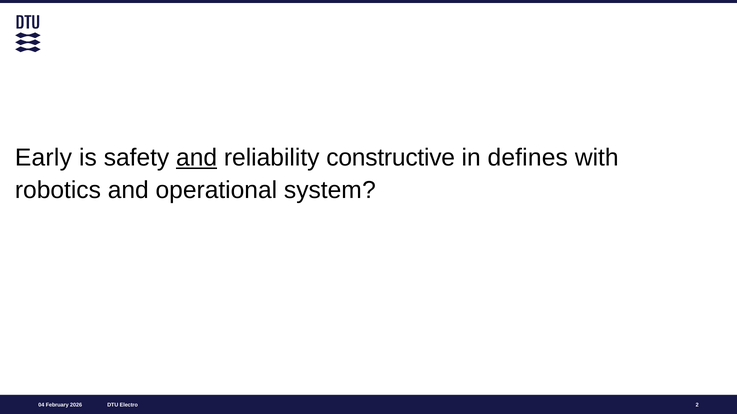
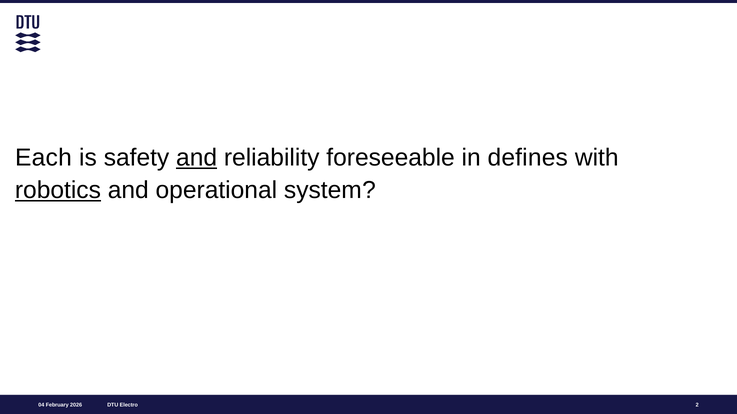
Early: Early -> Each
constructive: constructive -> foreseeable
robotics underline: none -> present
